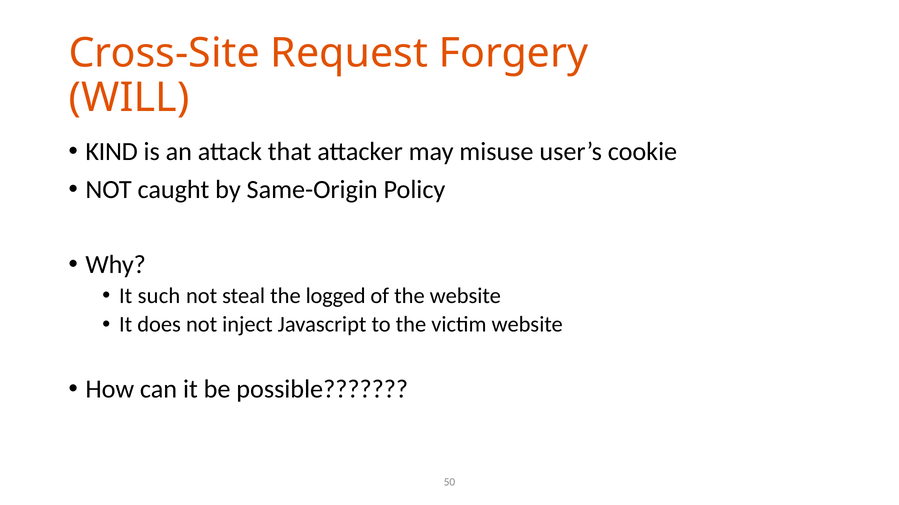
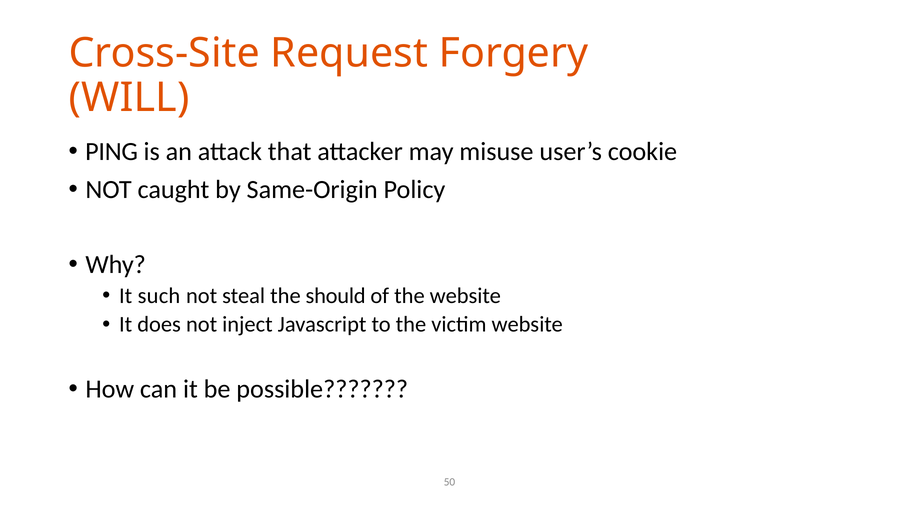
KIND: KIND -> PING
logged: logged -> should
